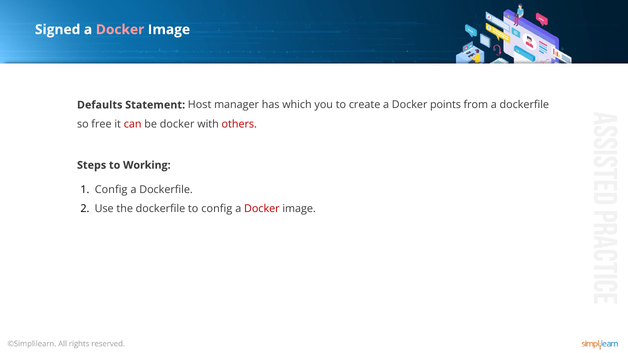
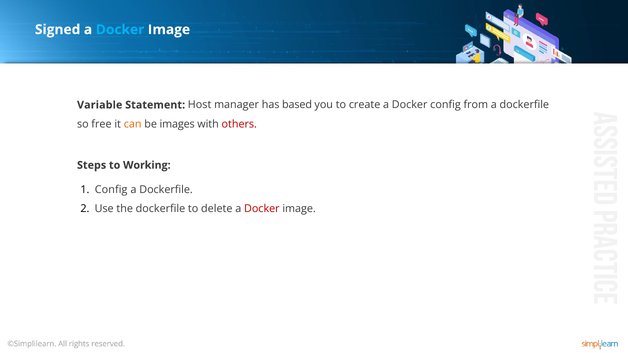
Docker at (120, 30) colour: pink -> light blue
Defaults: Defaults -> Variable
which: which -> based
Docker points: points -> config
can colour: red -> orange
be docker: docker -> images
to config: config -> delete
